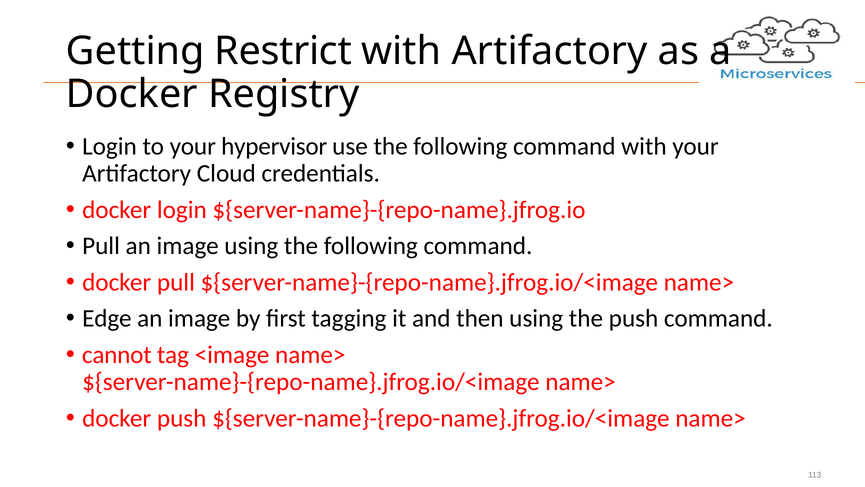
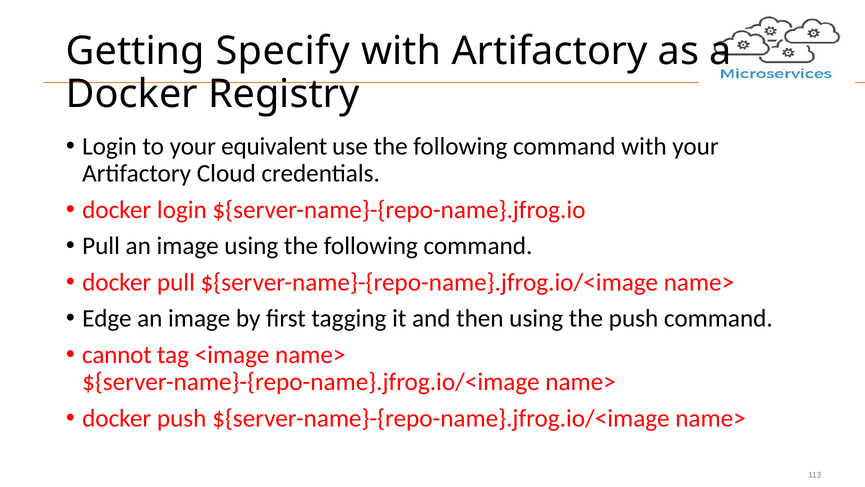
Restrict: Restrict -> Specify
hypervisor: hypervisor -> equivalent
